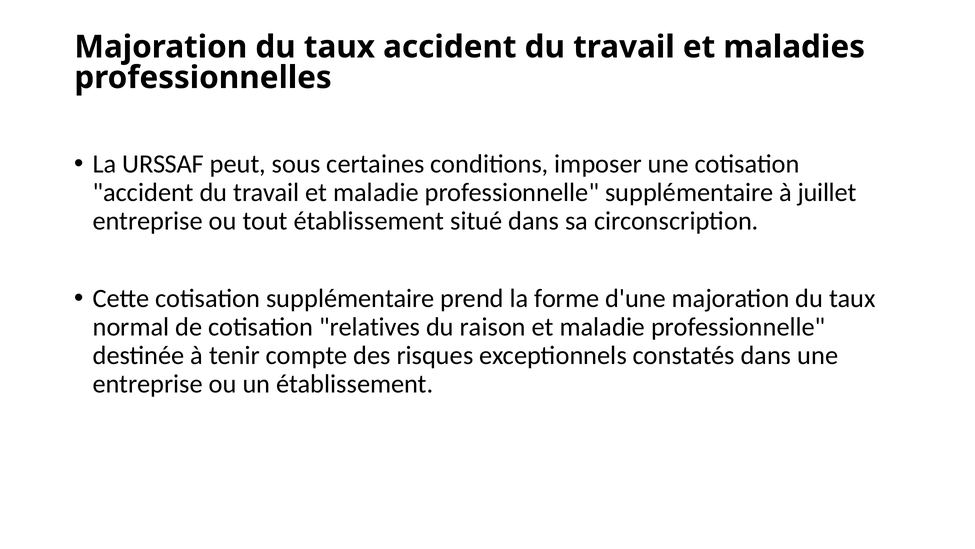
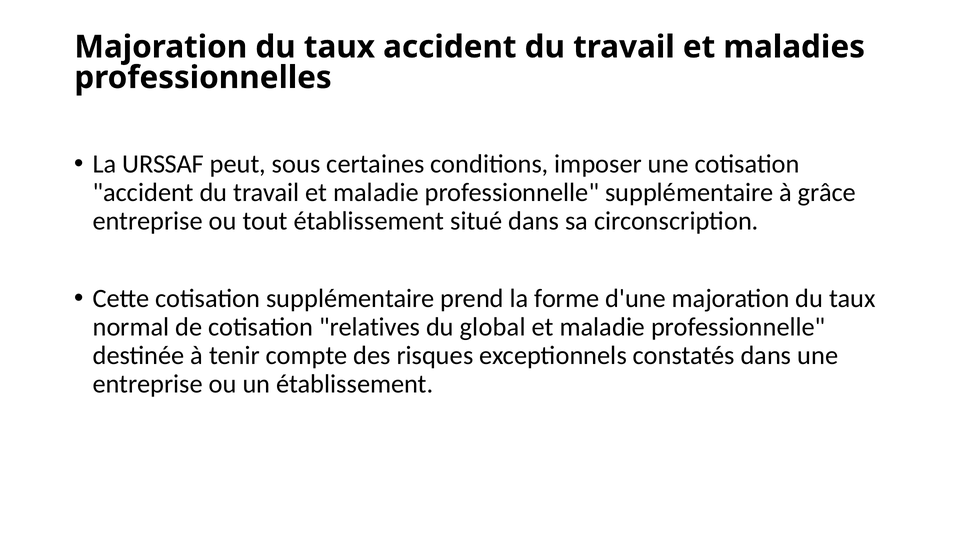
juillet: juillet -> grâce
raison: raison -> global
